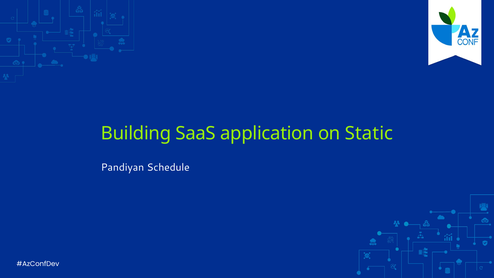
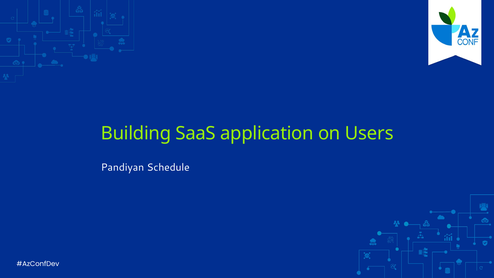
Static: Static -> Users
